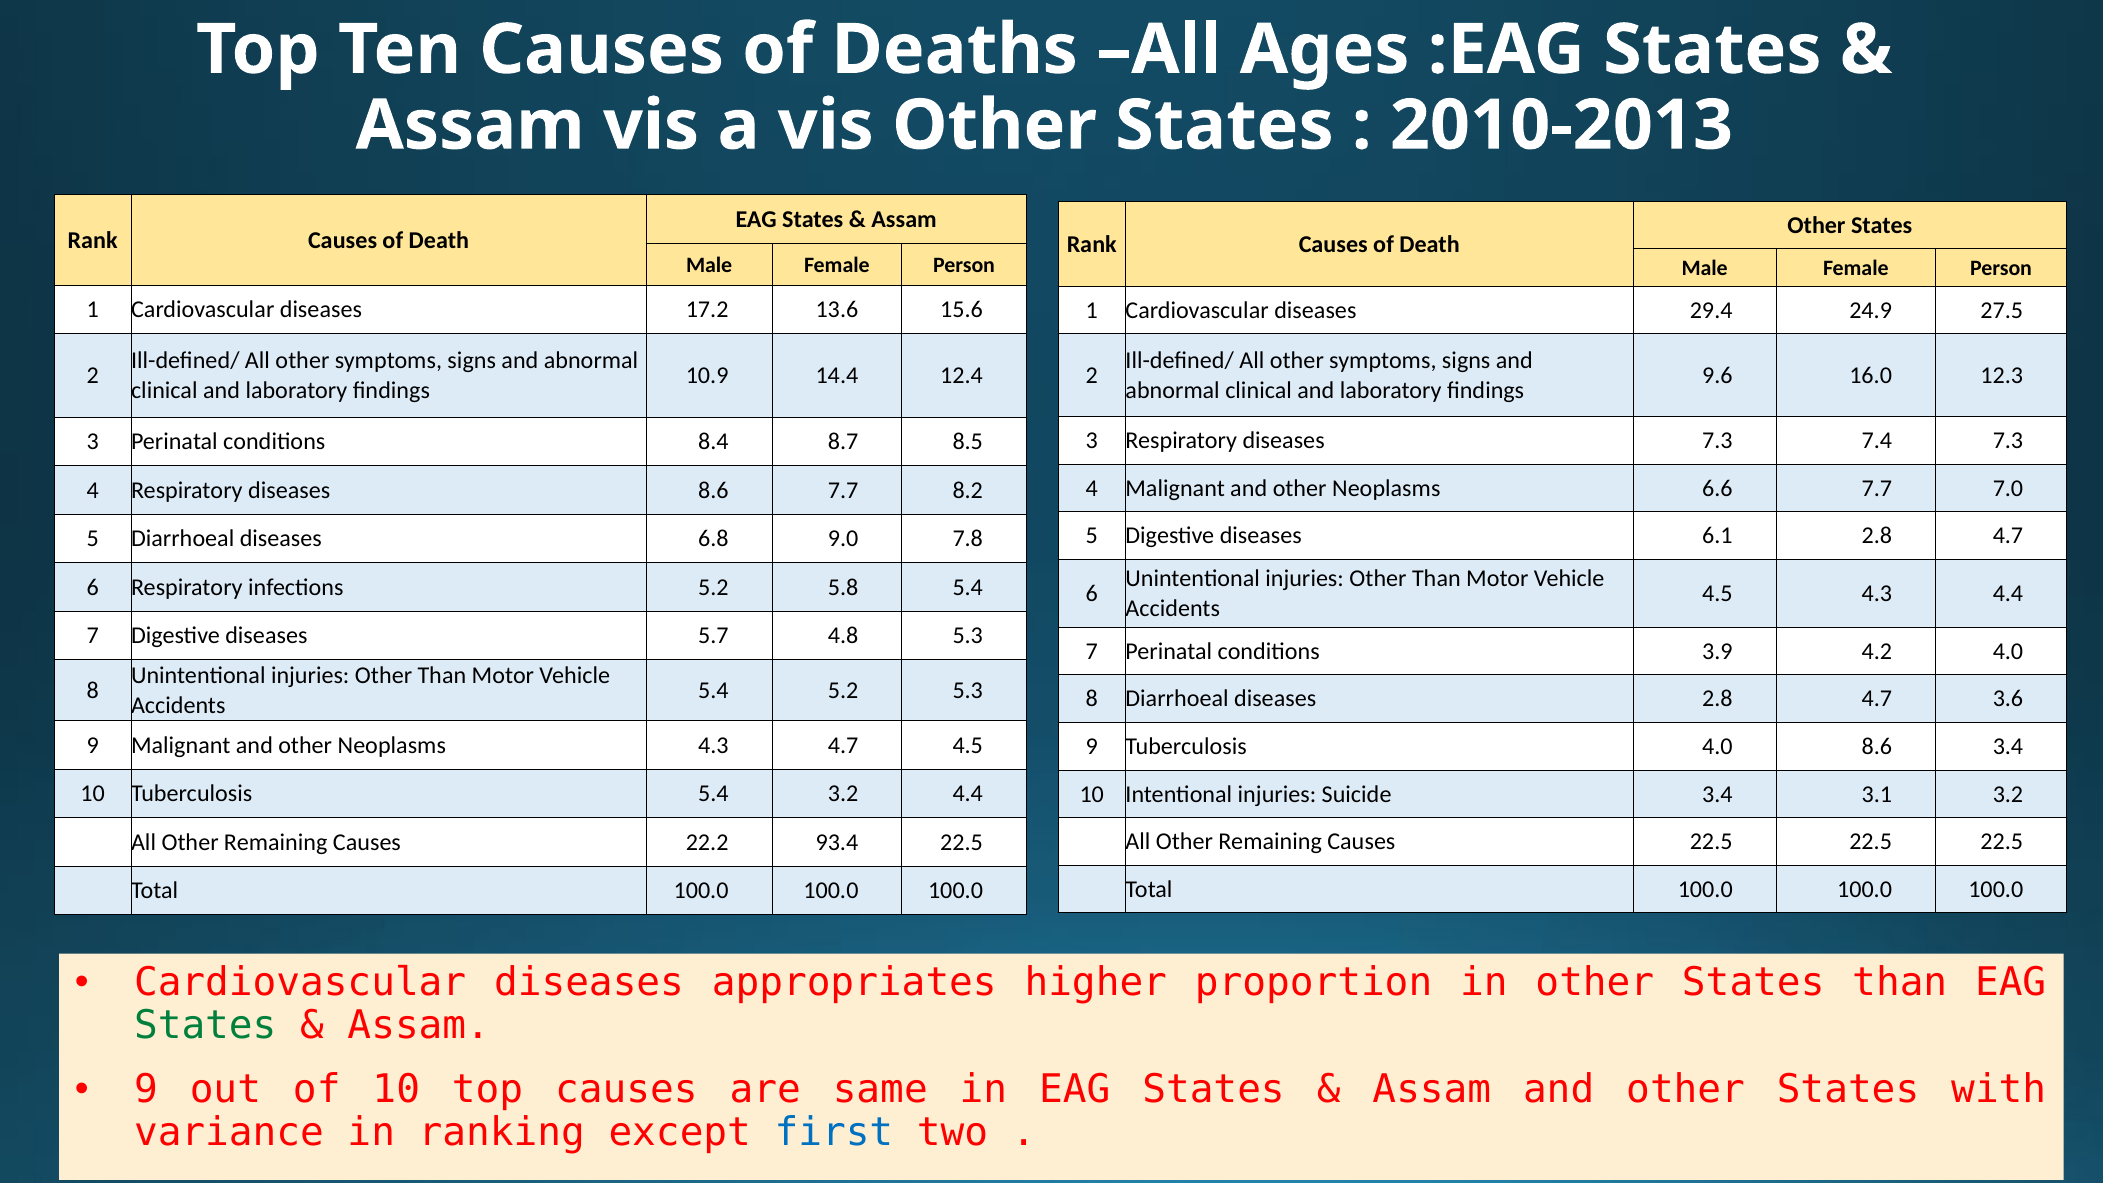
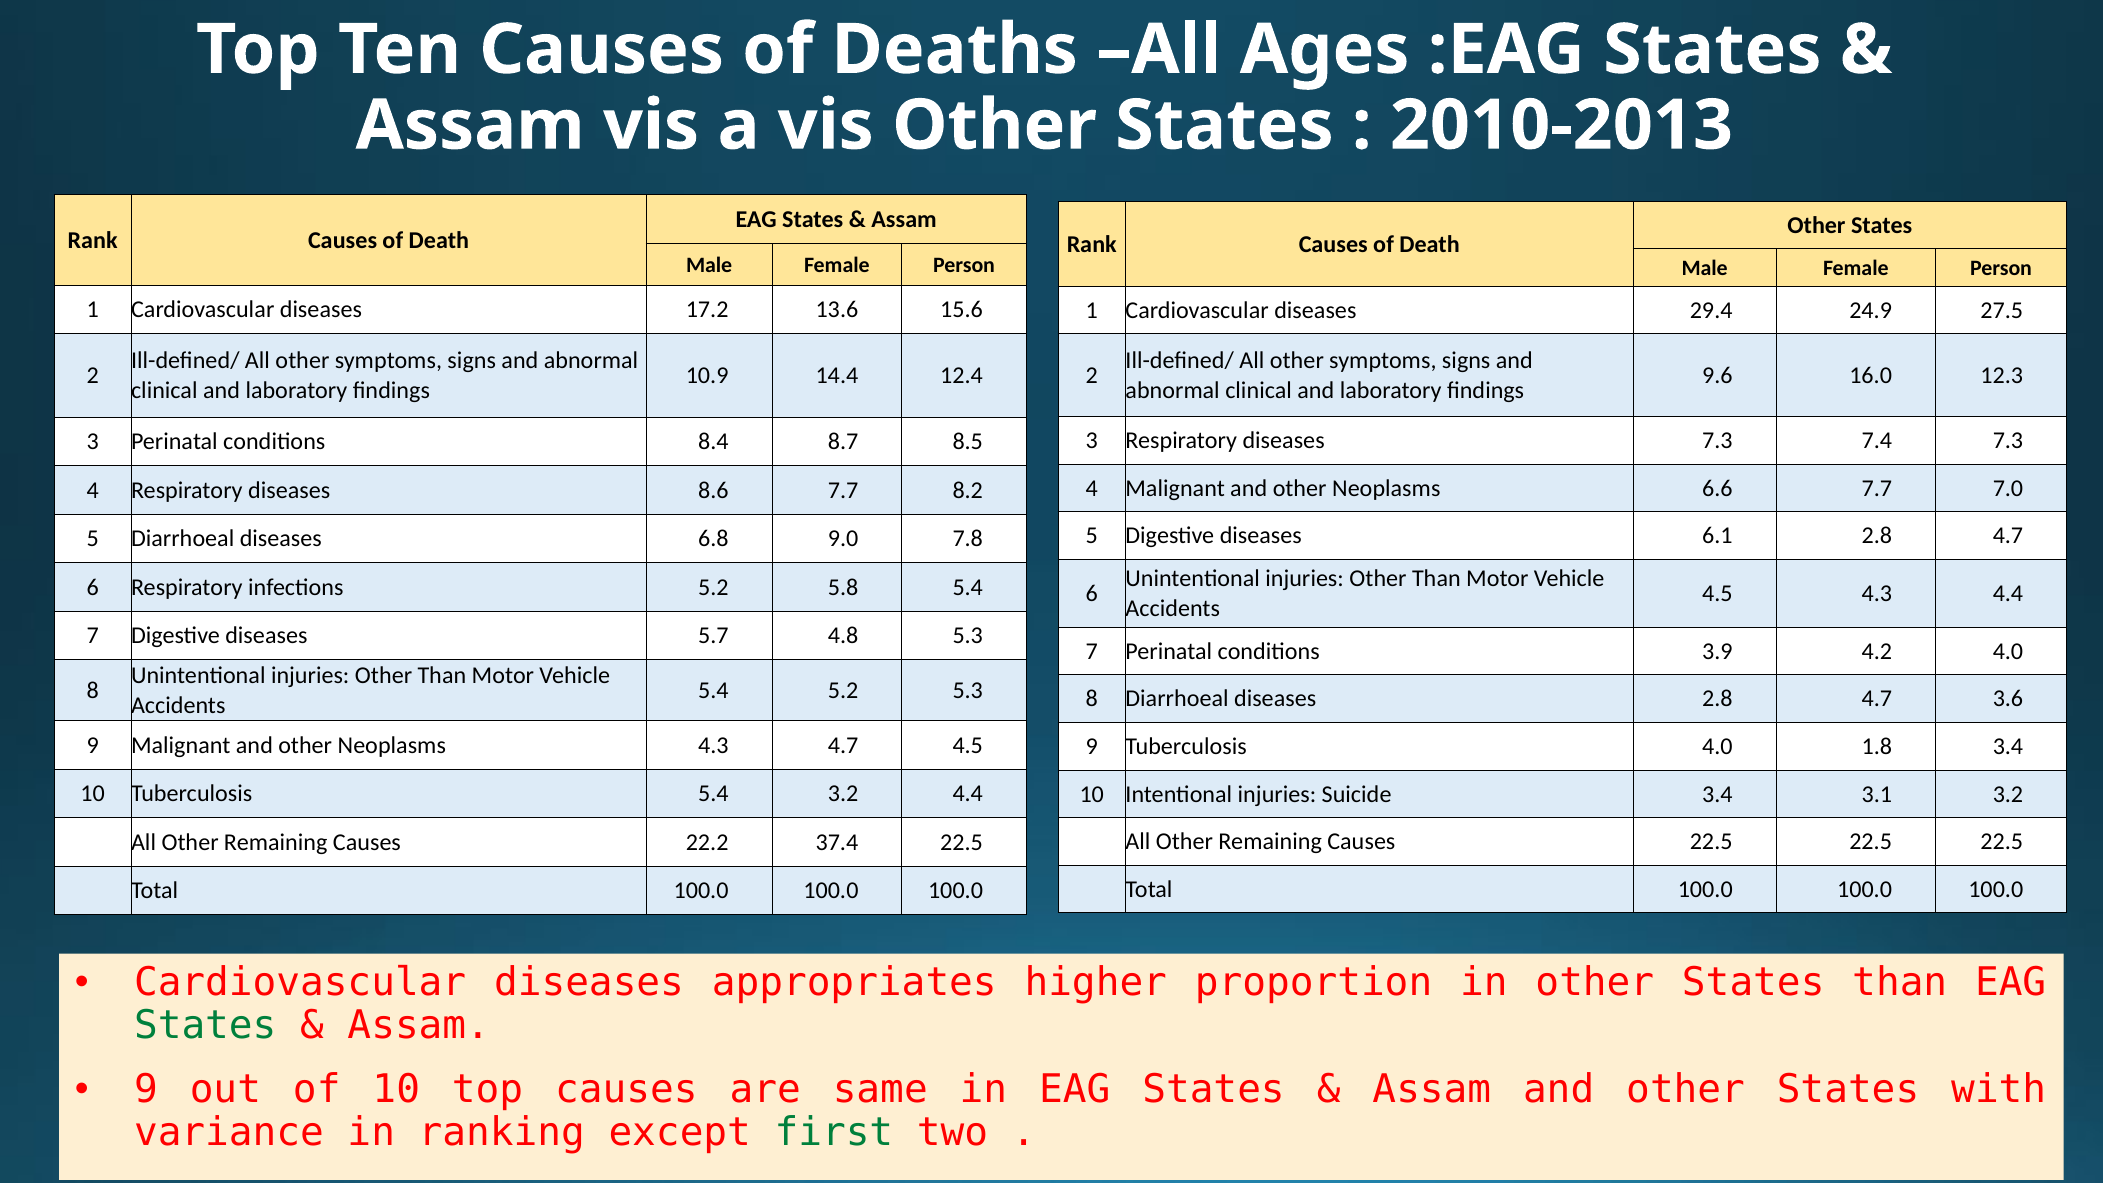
4.0 8.6: 8.6 -> 1.8
93.4: 93.4 -> 37.4
first colour: blue -> green
